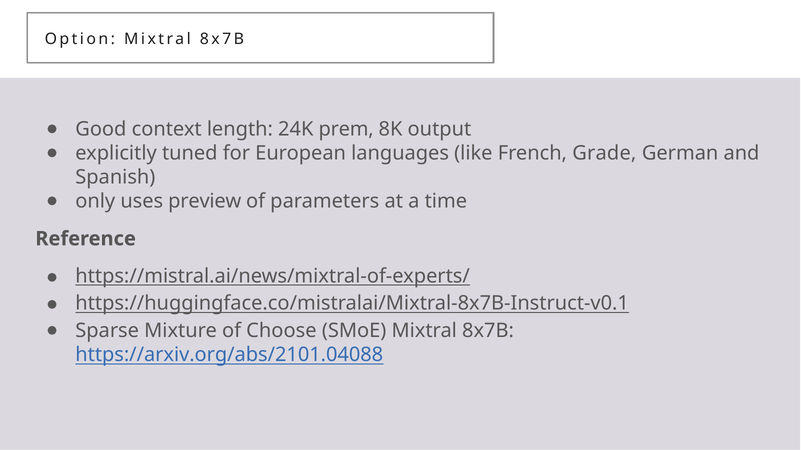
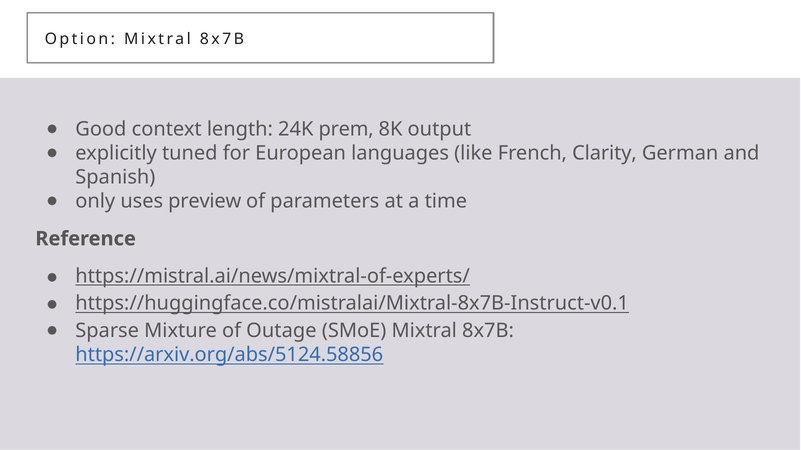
Grade: Grade -> Clarity
Choose: Choose -> Outage
https://arxiv.org/abs/2101.04088: https://arxiv.org/abs/2101.04088 -> https://arxiv.org/abs/5124.58856
